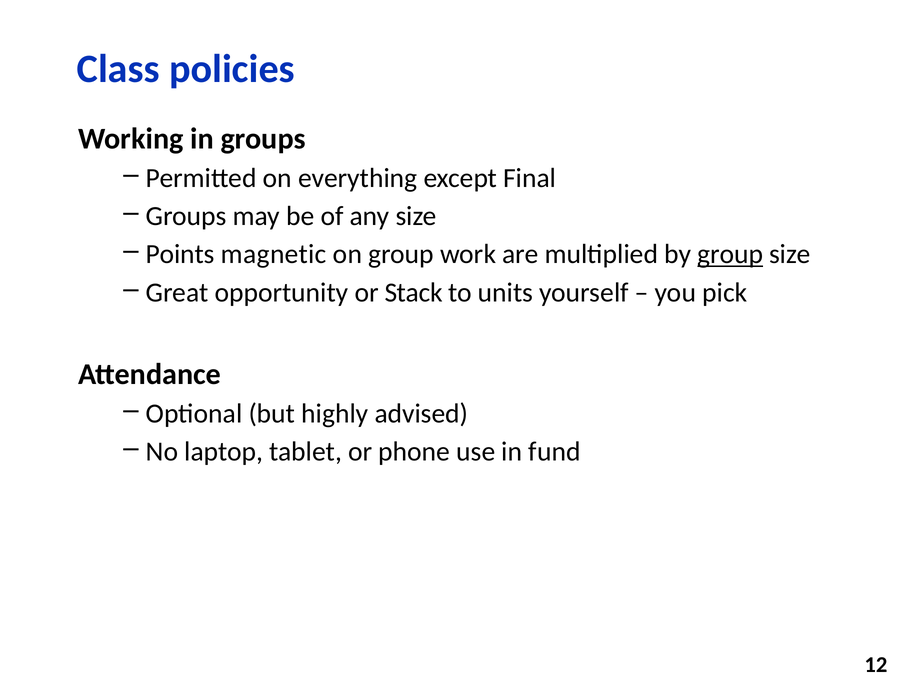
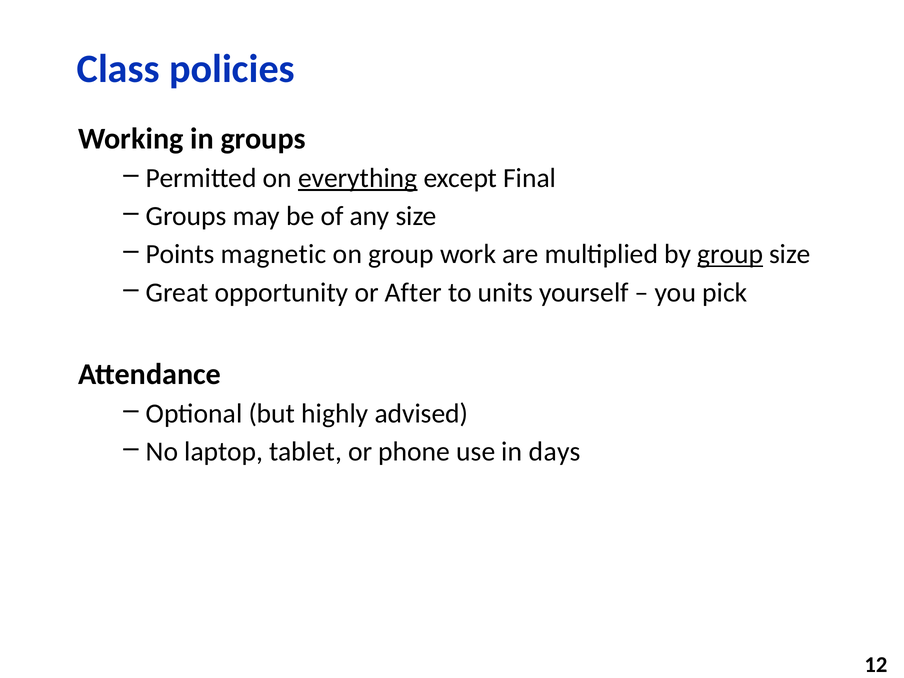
everything underline: none -> present
Stack: Stack -> After
fund: fund -> days
